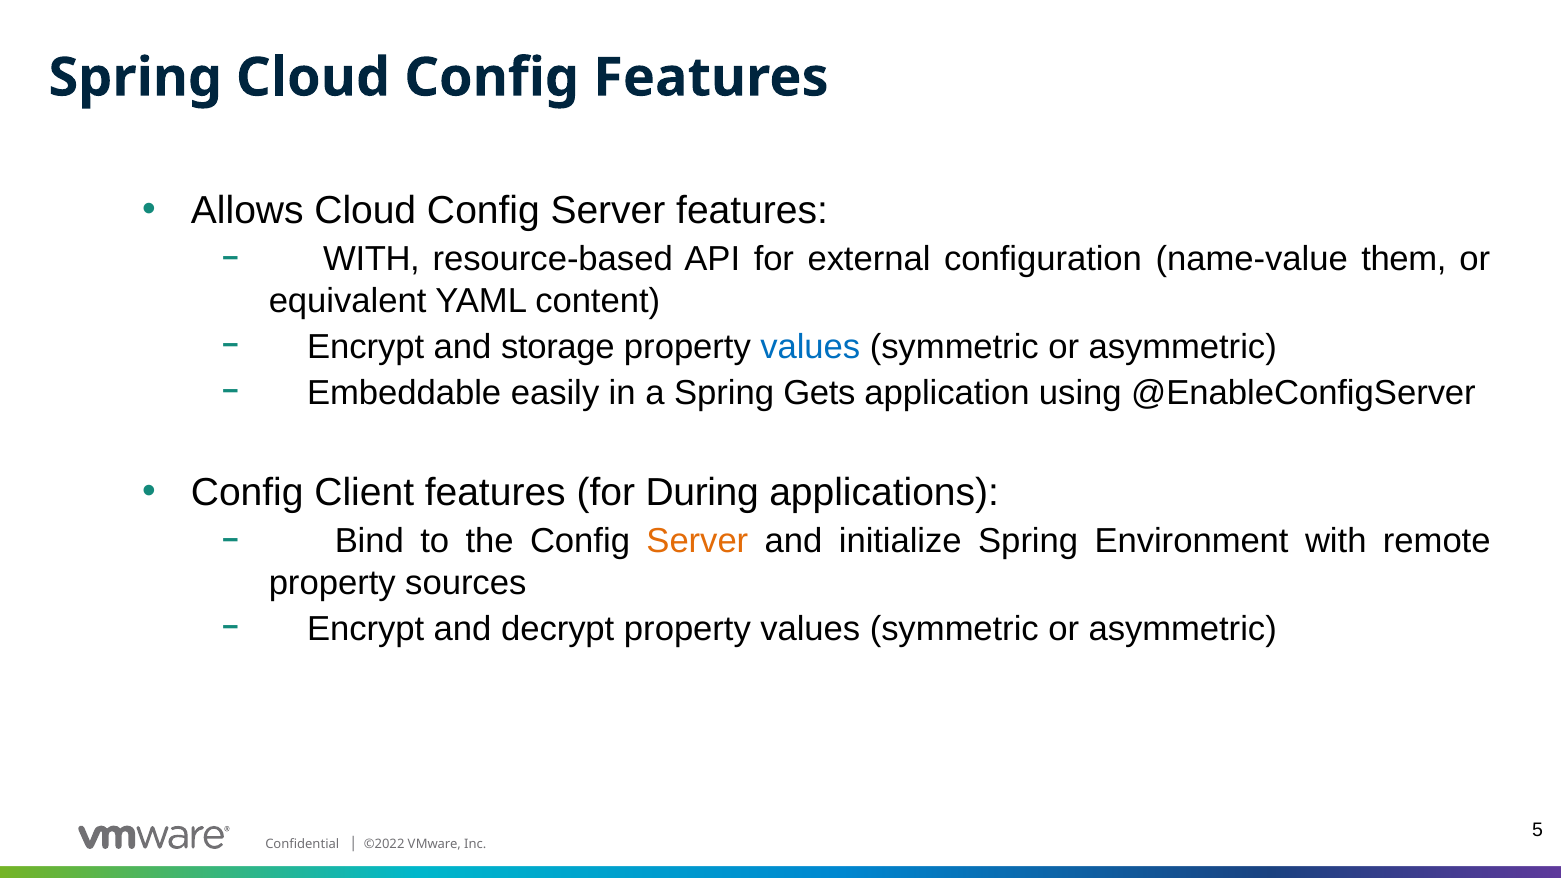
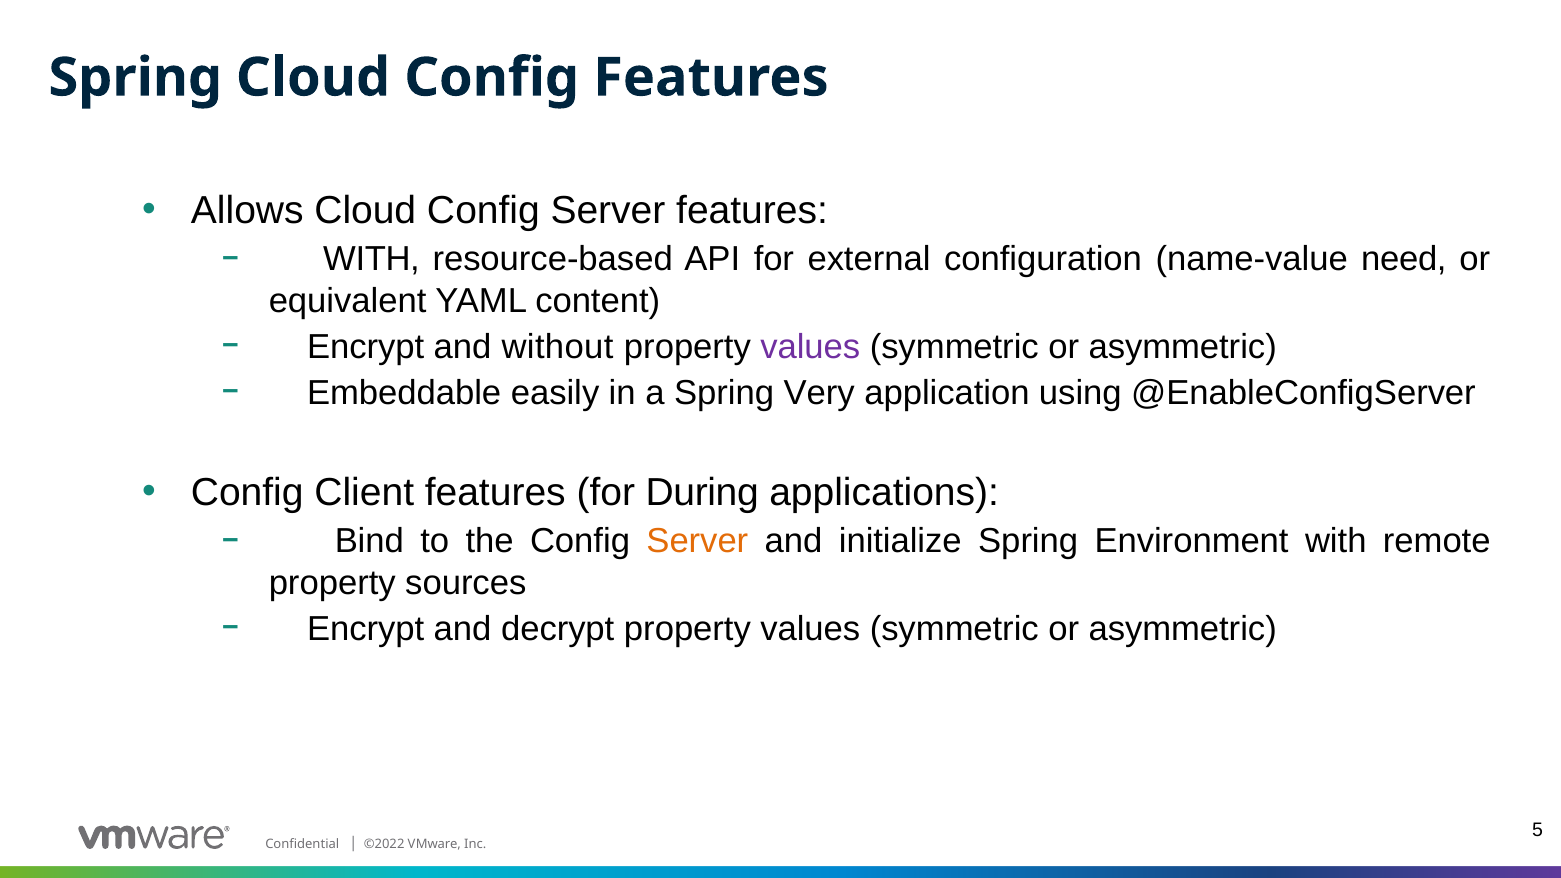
them: them -> need
storage: storage -> without
values at (810, 347) colour: blue -> purple
Gets: Gets -> Very
